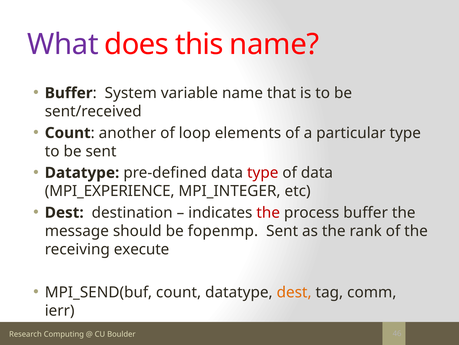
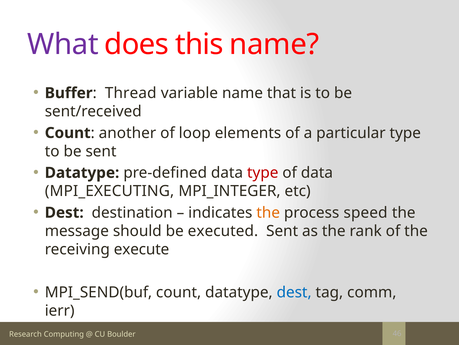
System: System -> Thread
MPI_EXPERIENCE: MPI_EXPERIENCE -> MPI_EXECUTING
the at (268, 212) colour: red -> orange
process buffer: buffer -> speed
fopenmp: fopenmp -> executed
dest at (294, 292) colour: orange -> blue
